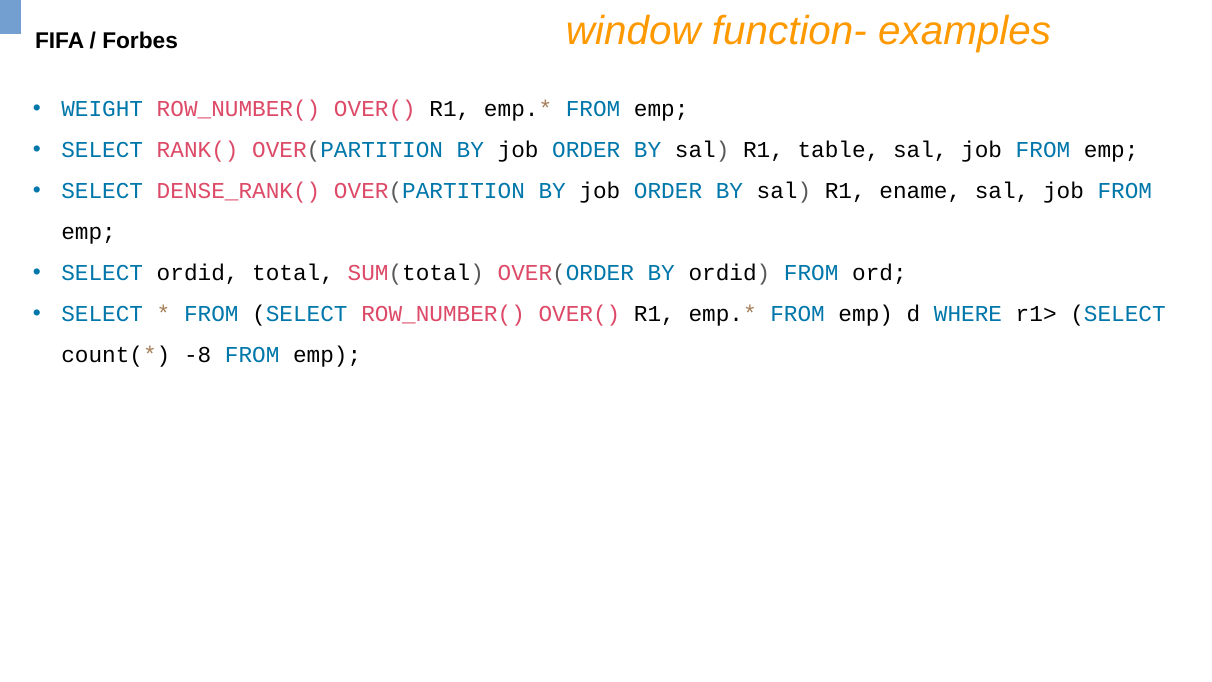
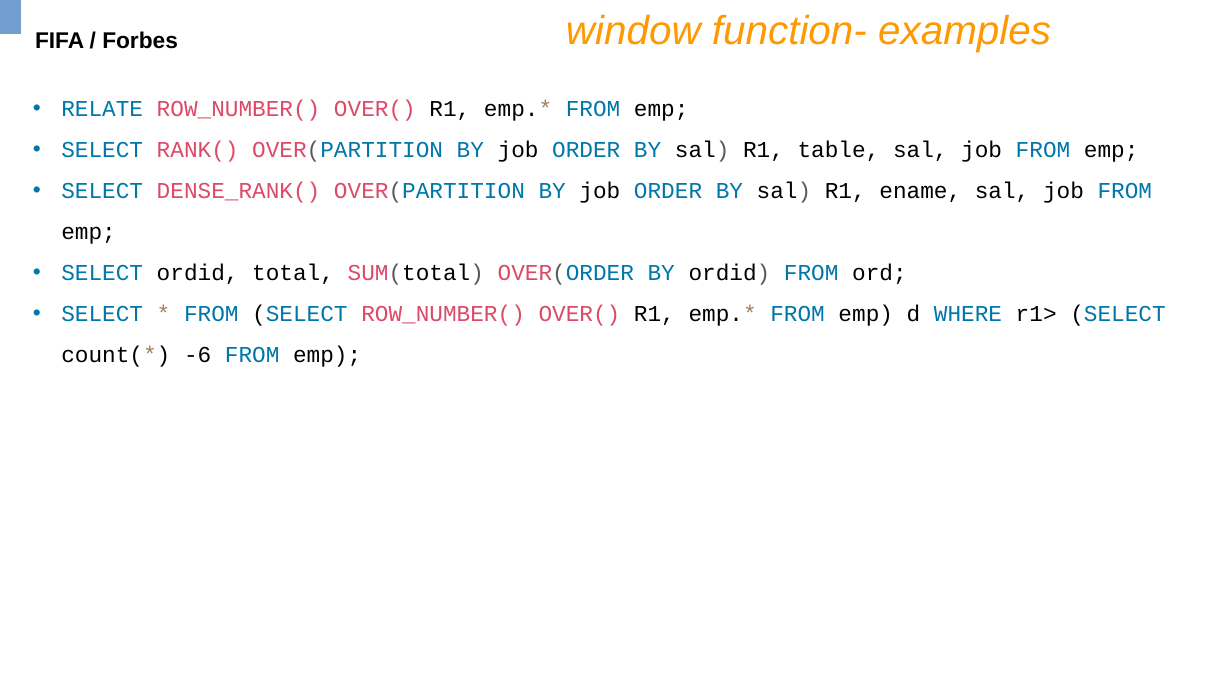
WEIGHT: WEIGHT -> RELATE
-8: -8 -> -6
